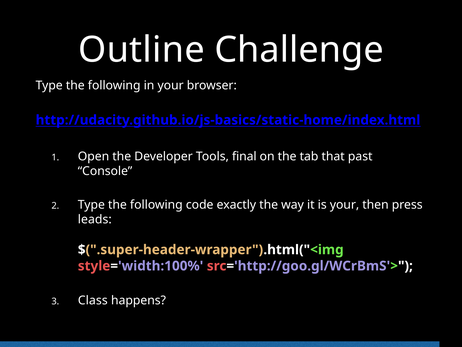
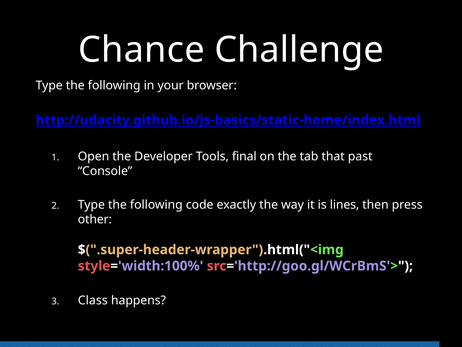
Outline: Outline -> Chance
is your: your -> lines
leads: leads -> other
